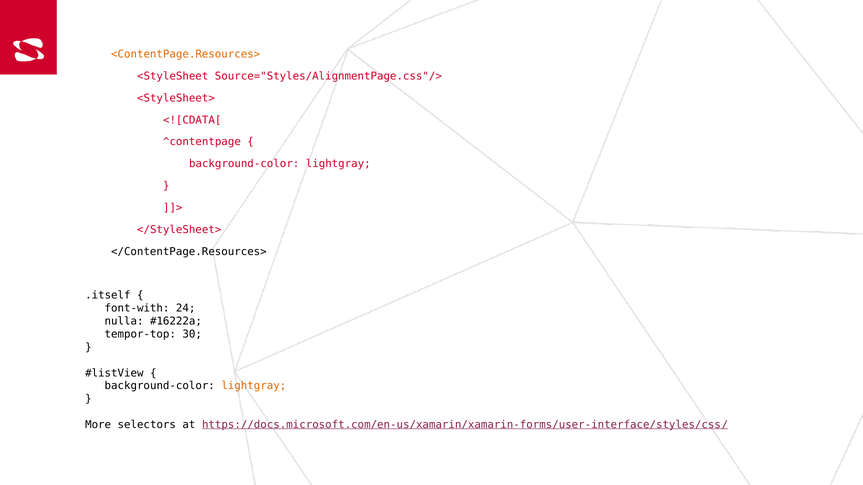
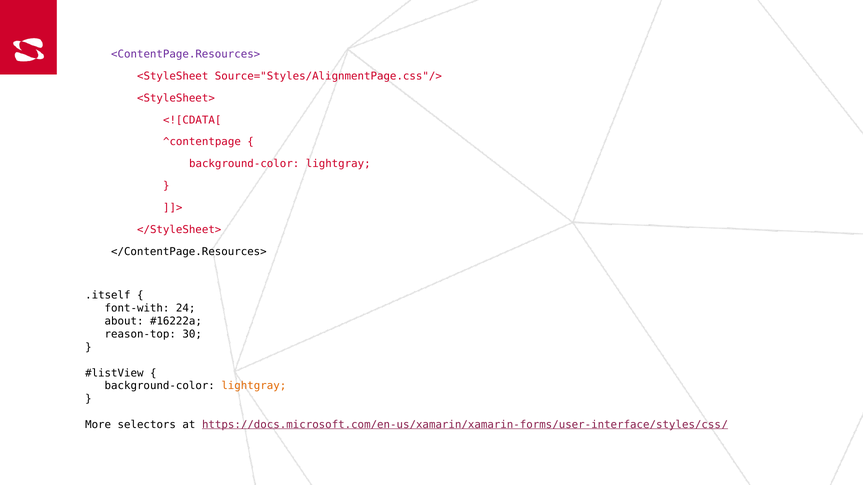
<ContentPage.Resources> colour: orange -> purple
nulla: nulla -> about
tempor-top: tempor-top -> reason-top
